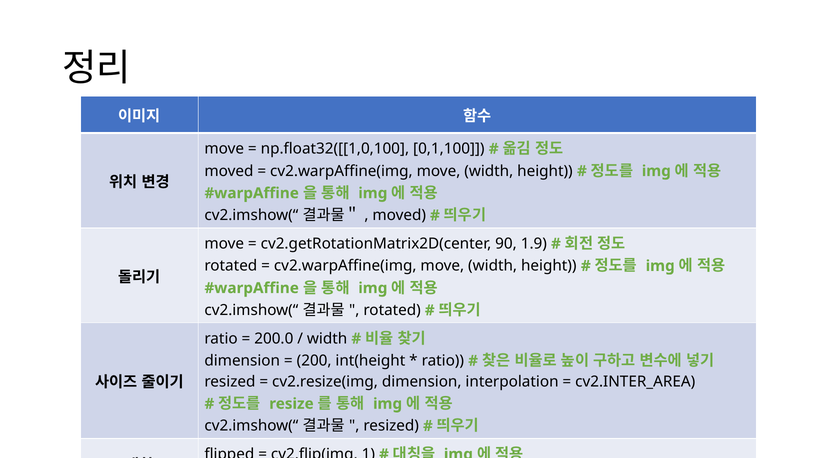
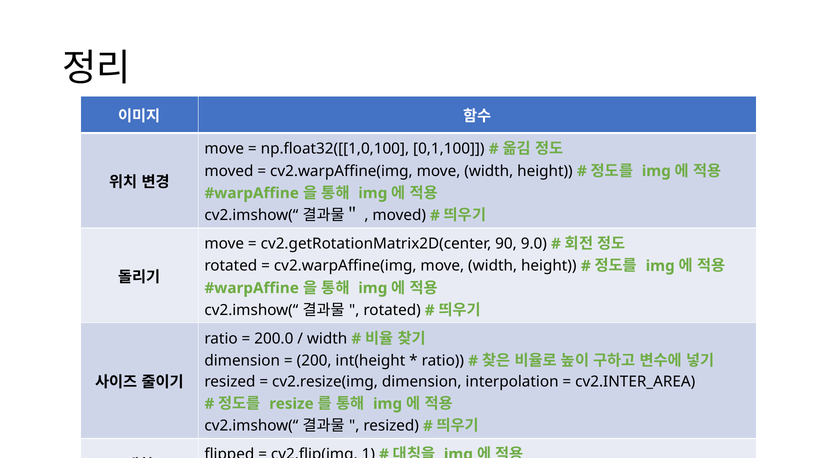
1.9: 1.9 -> 9.0
